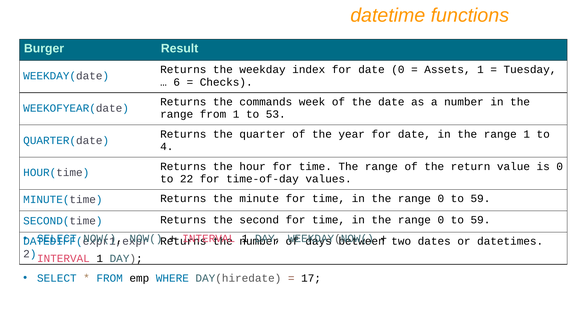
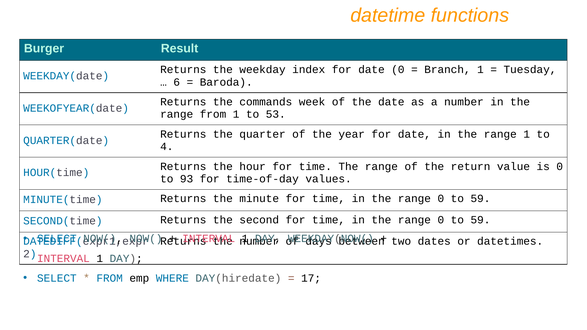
Assets: Assets -> Branch
Checks: Checks -> Baroda
22: 22 -> 93
